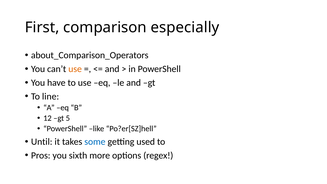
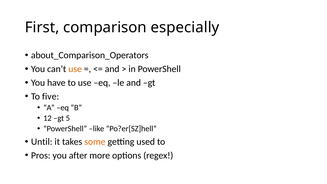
line: line -> five
some colour: blue -> orange
sixth: sixth -> after
